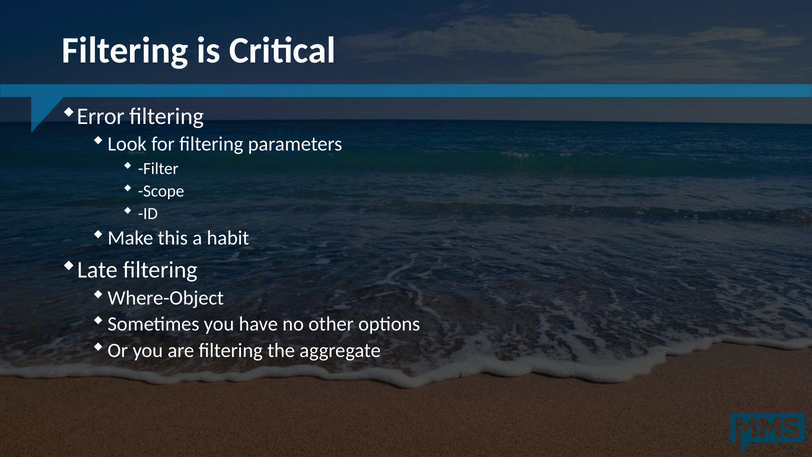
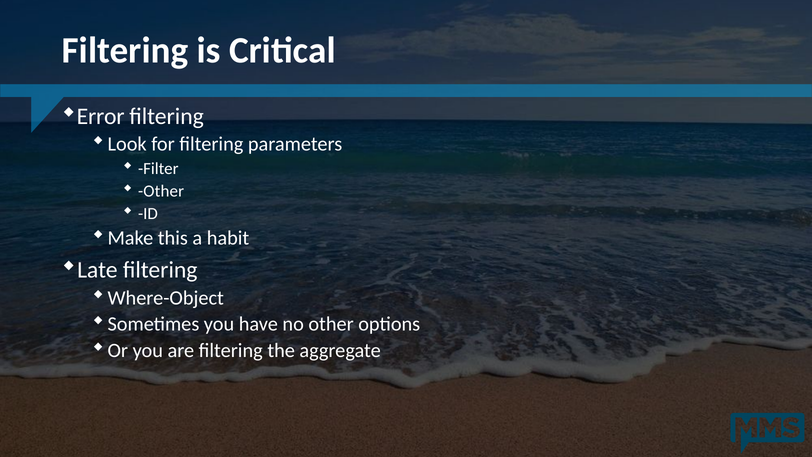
Scope at (161, 191): Scope -> Other
